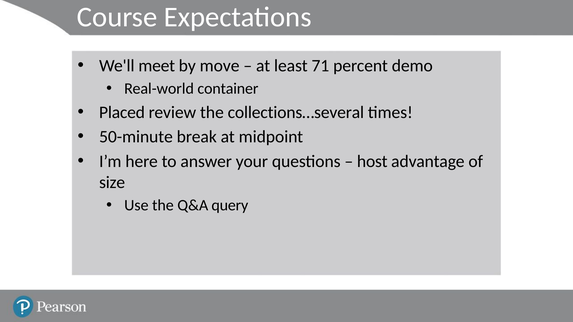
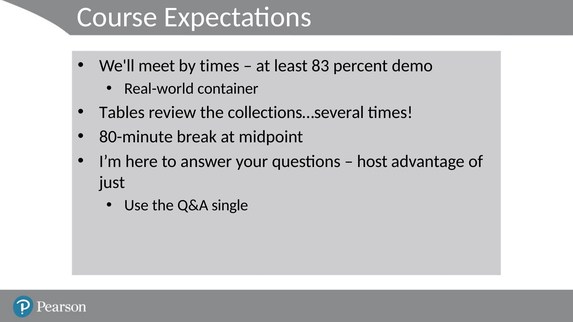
by move: move -> times
71: 71 -> 83
Placed: Placed -> Tables
50-minute: 50-minute -> 80-minute
size: size -> just
query: query -> single
